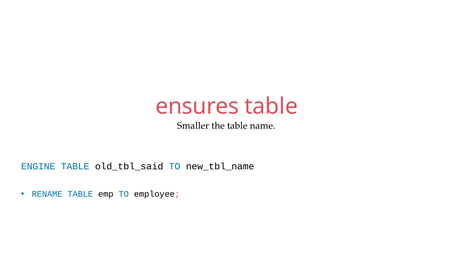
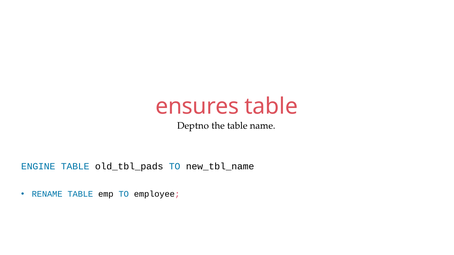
Smaller: Smaller -> Deptno
old_tbl_said: old_tbl_said -> old_tbl_pads
